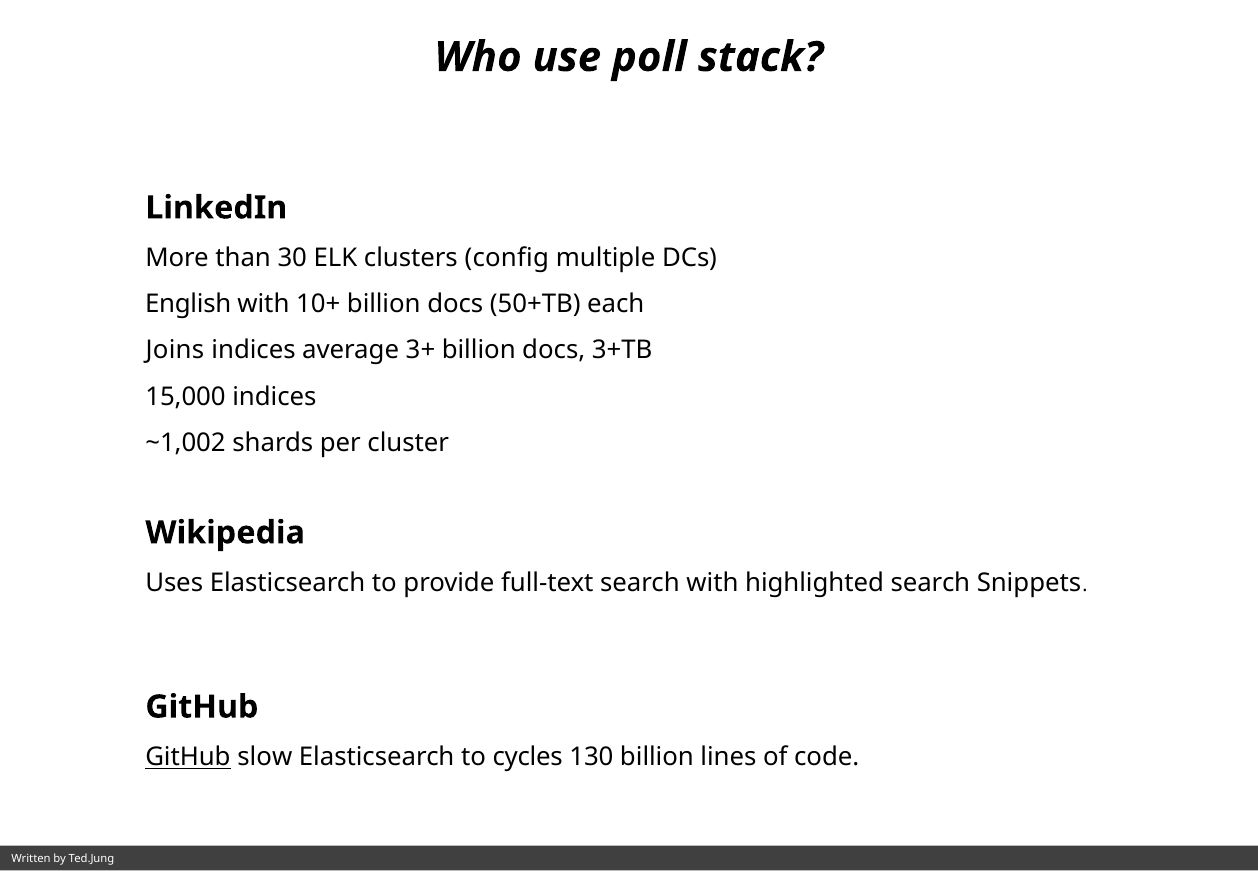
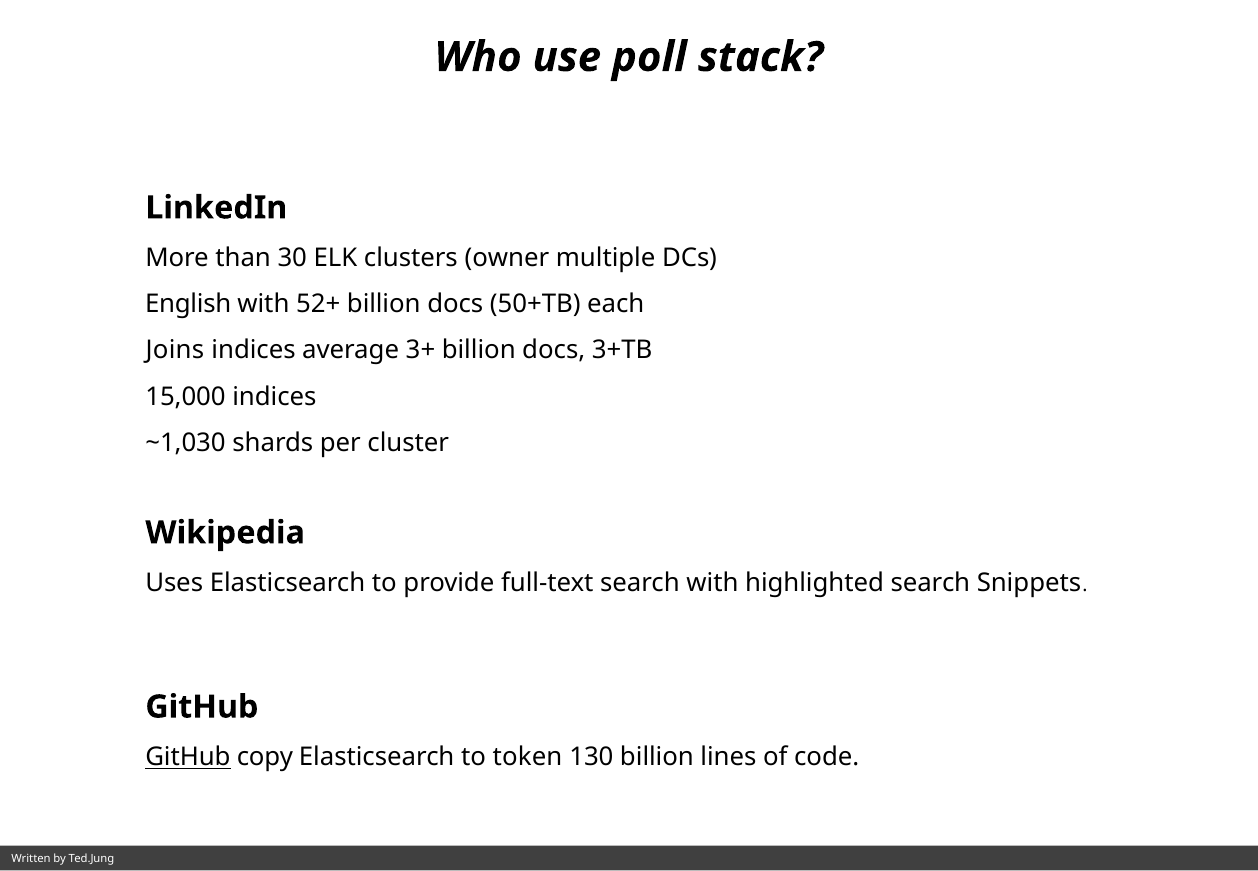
config: config -> owner
10+: 10+ -> 52+
~1,002: ~1,002 -> ~1,030
slow: slow -> copy
cycles: cycles -> token
